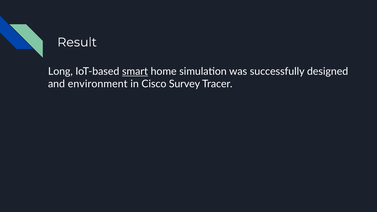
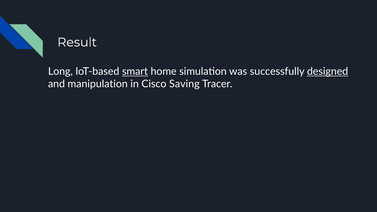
designed underline: none -> present
environment: environment -> manipulation
Survey: Survey -> Saving
